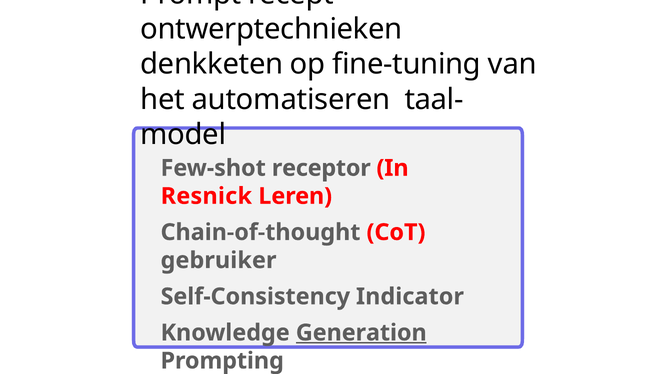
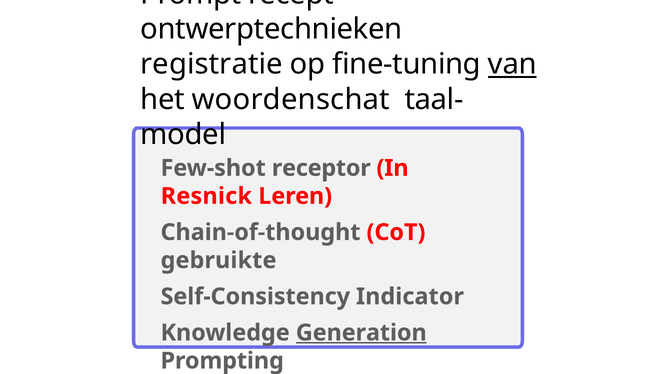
denkketen: denkketen -> registratie
van underline: none -> present
automatiseren: automatiseren -> woordenschat
gebruiker: gebruiker -> gebruikte
